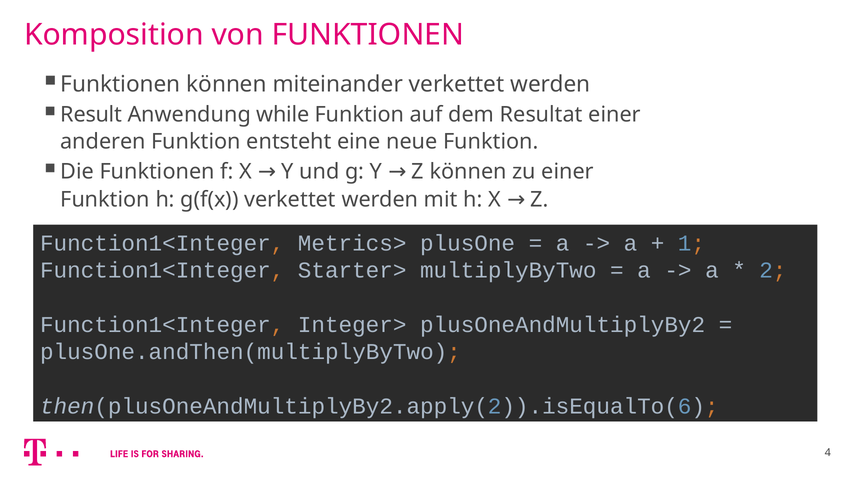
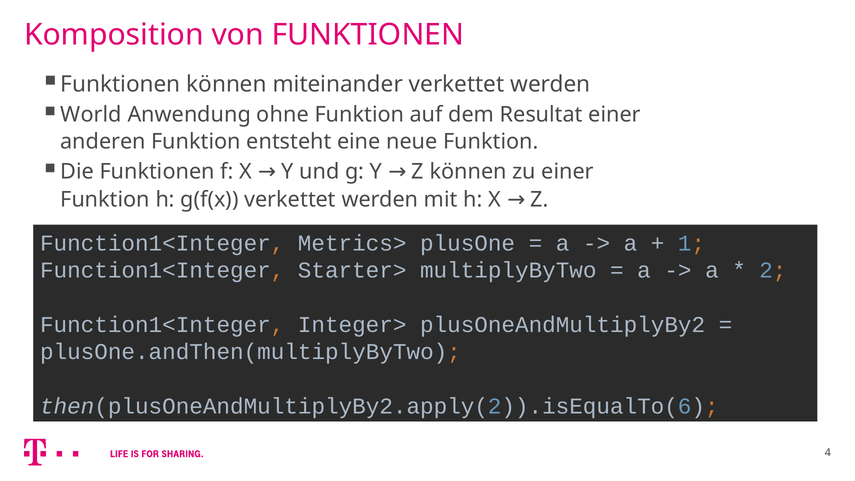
Result: Result -> World
while: while -> ohne
